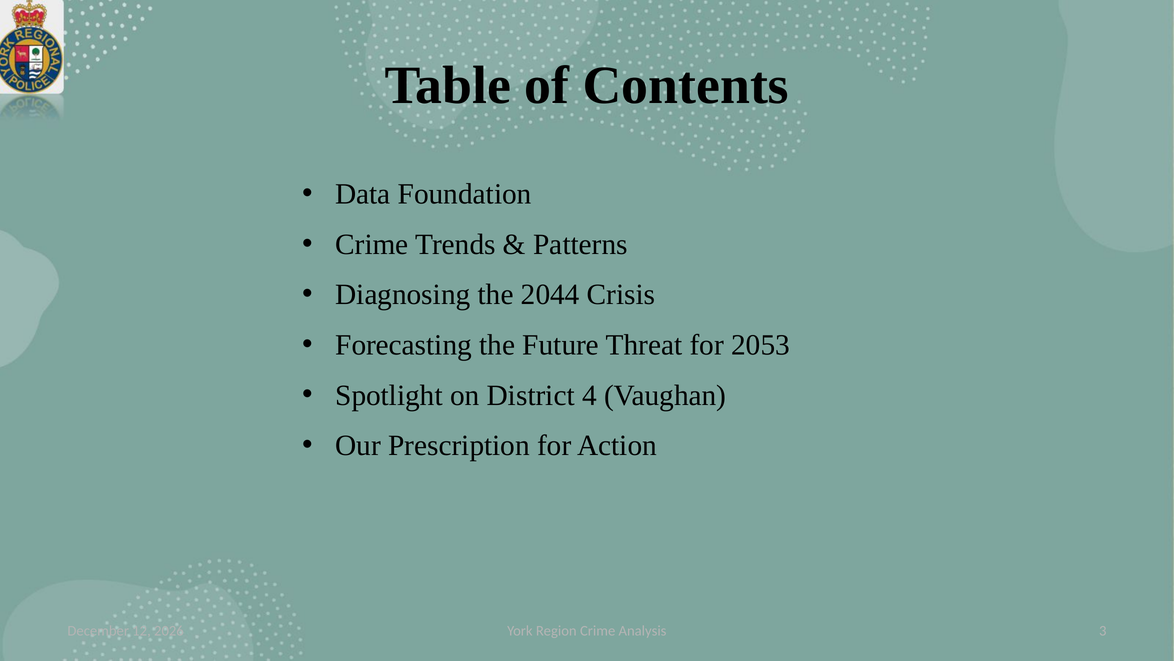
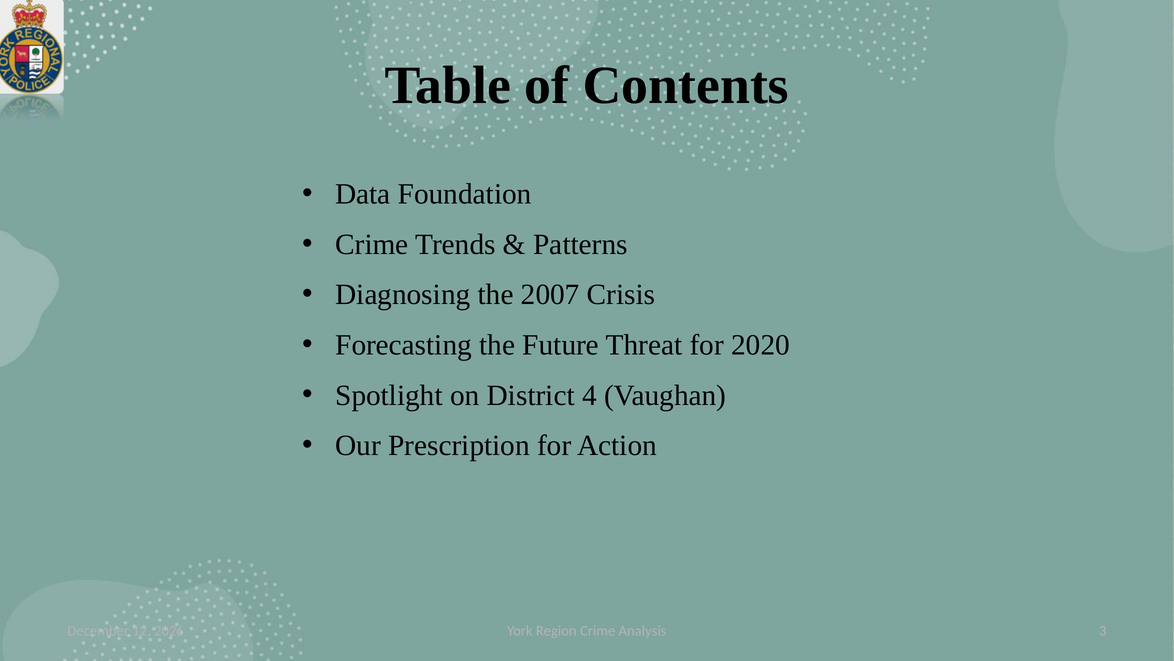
2044: 2044 -> 2007
2053: 2053 -> 2020
